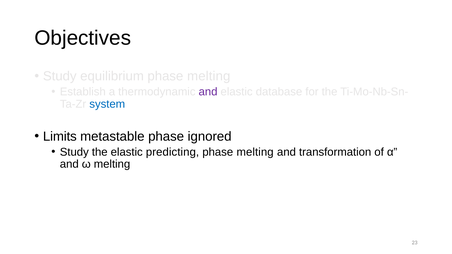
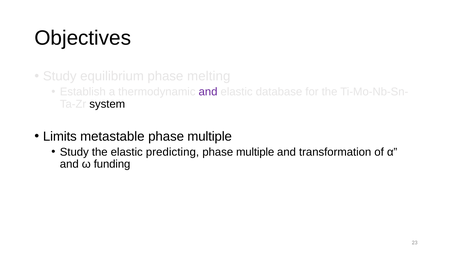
system colour: blue -> black
metastable phase ignored: ignored -> multiple
melting at (255, 152): melting -> multiple
ω melting: melting -> funding
